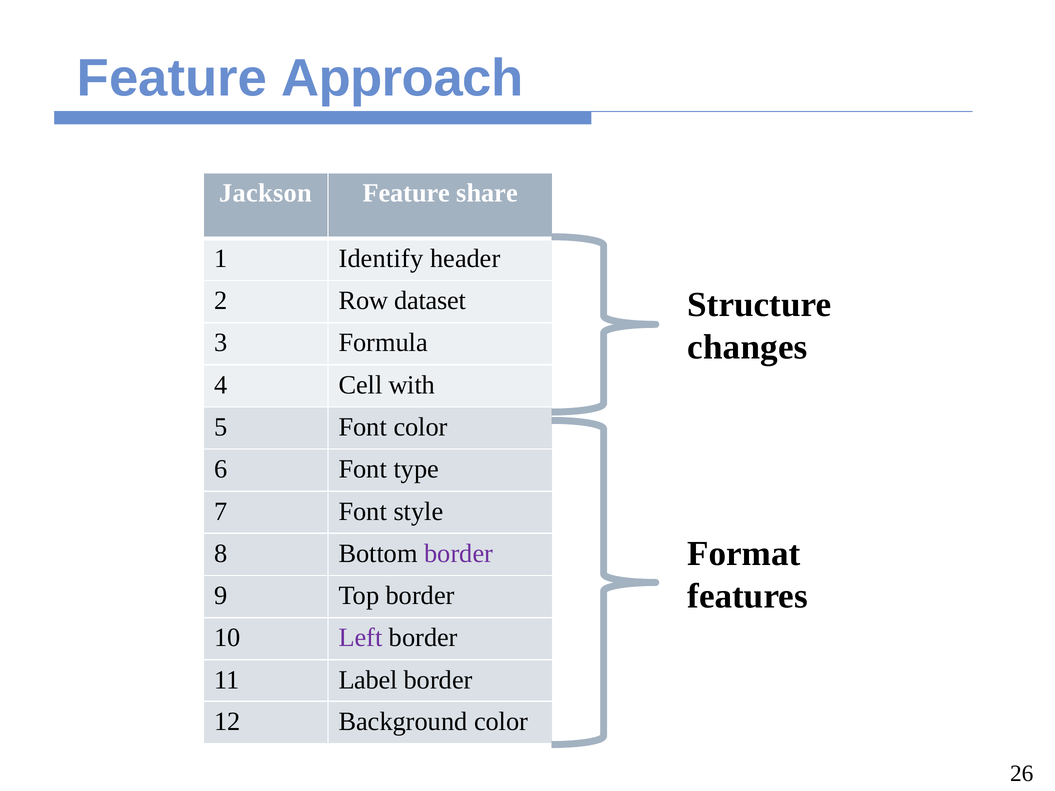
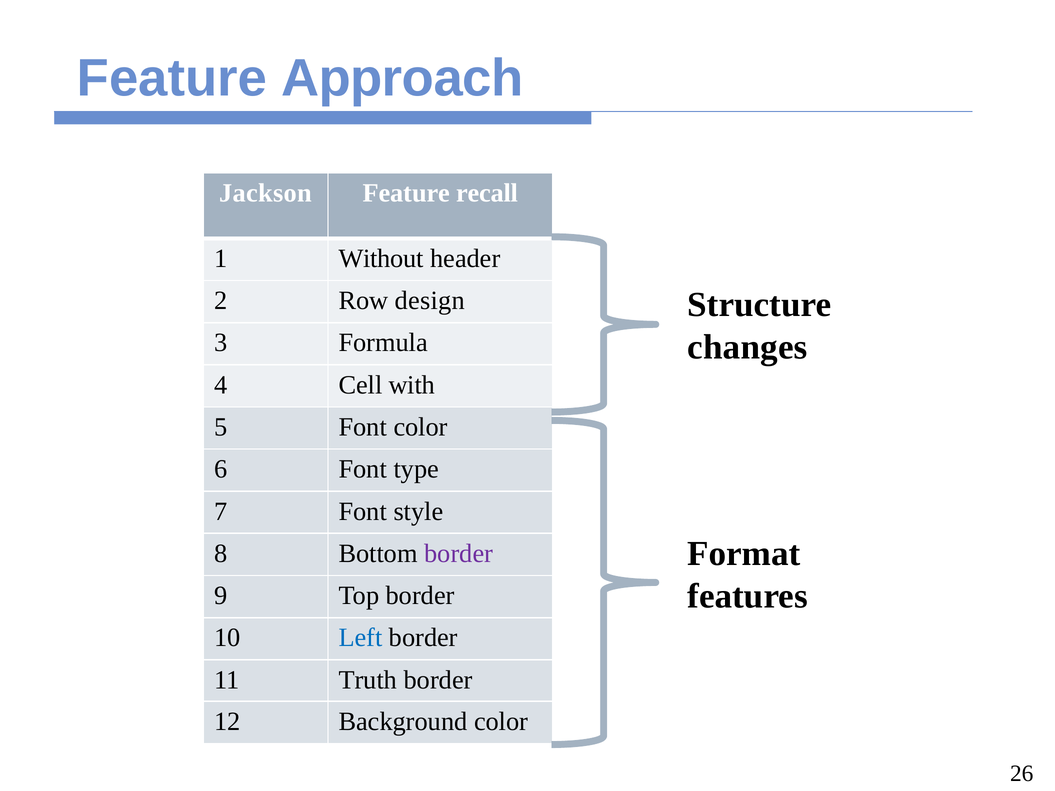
share: share -> recall
Identify: Identify -> Without
dataset: dataset -> design
Left colour: purple -> blue
Label: Label -> Truth
